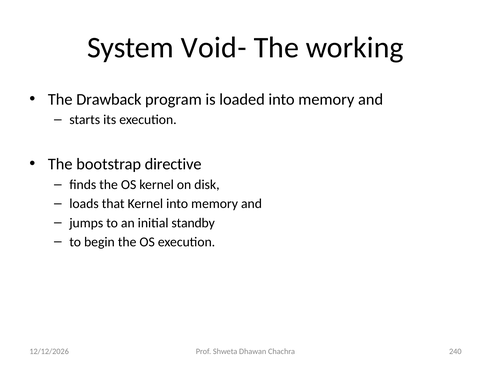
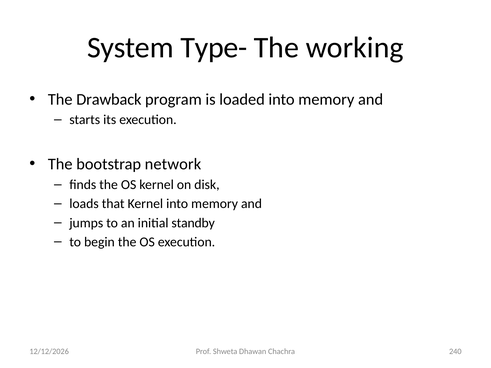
Void-: Void- -> Type-
directive: directive -> network
